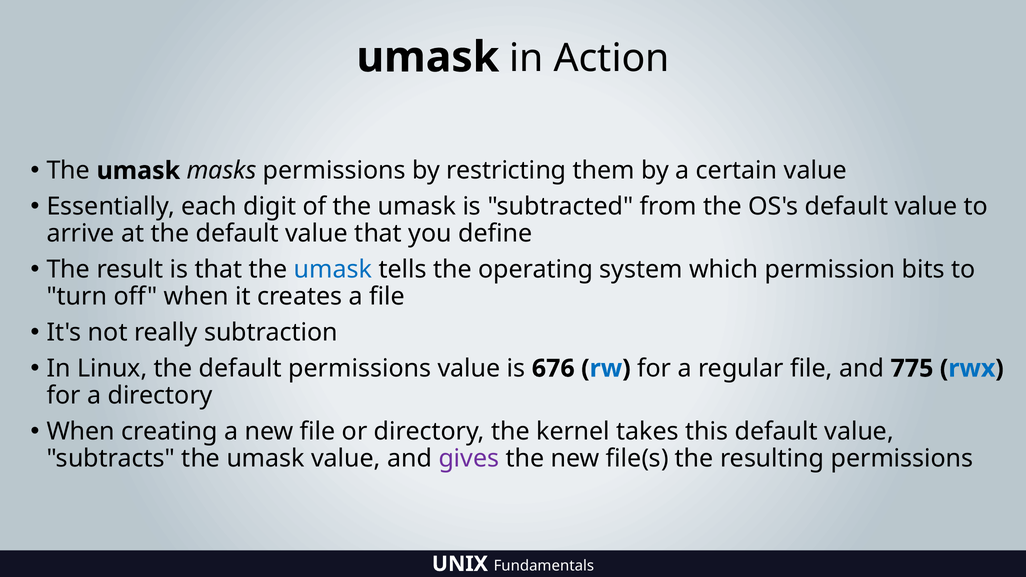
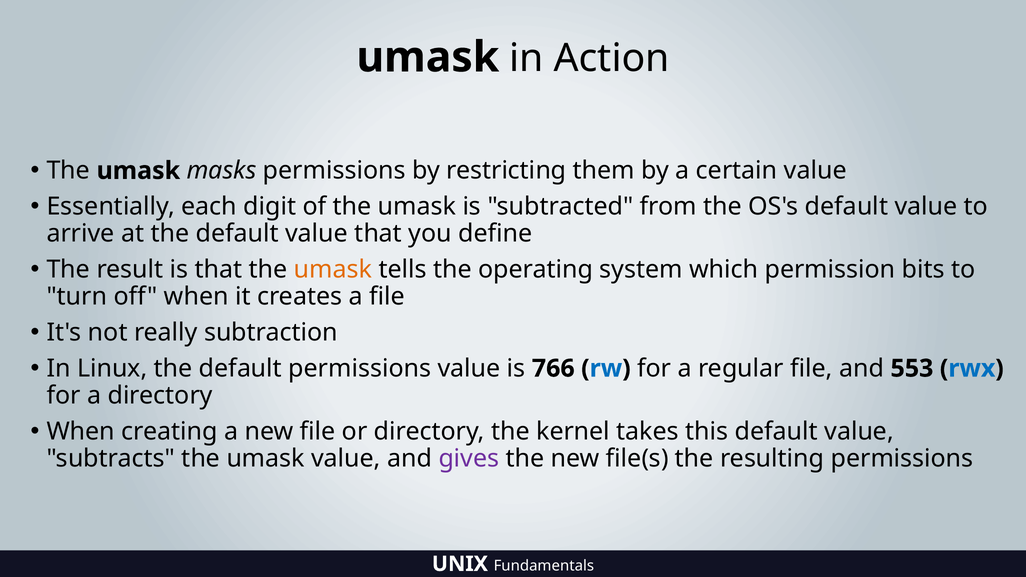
umask at (333, 270) colour: blue -> orange
676: 676 -> 766
775: 775 -> 553
